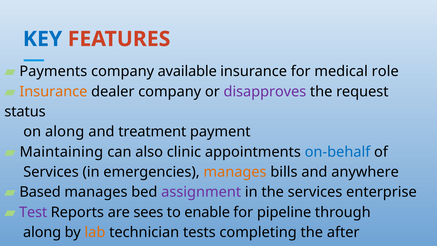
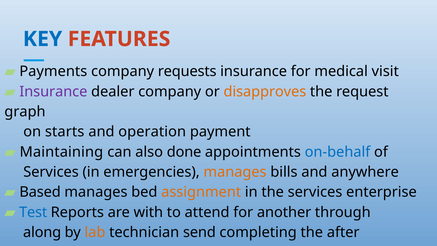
available: available -> requests
role: role -> visit
Insurance at (53, 92) colour: orange -> purple
disapproves colour: purple -> orange
status: status -> graph
on along: along -> starts
treatment: treatment -> operation
clinic: clinic -> done
assignment colour: purple -> orange
Test colour: purple -> blue
sees: sees -> with
enable: enable -> attend
pipeline: pipeline -> another
tests: tests -> send
